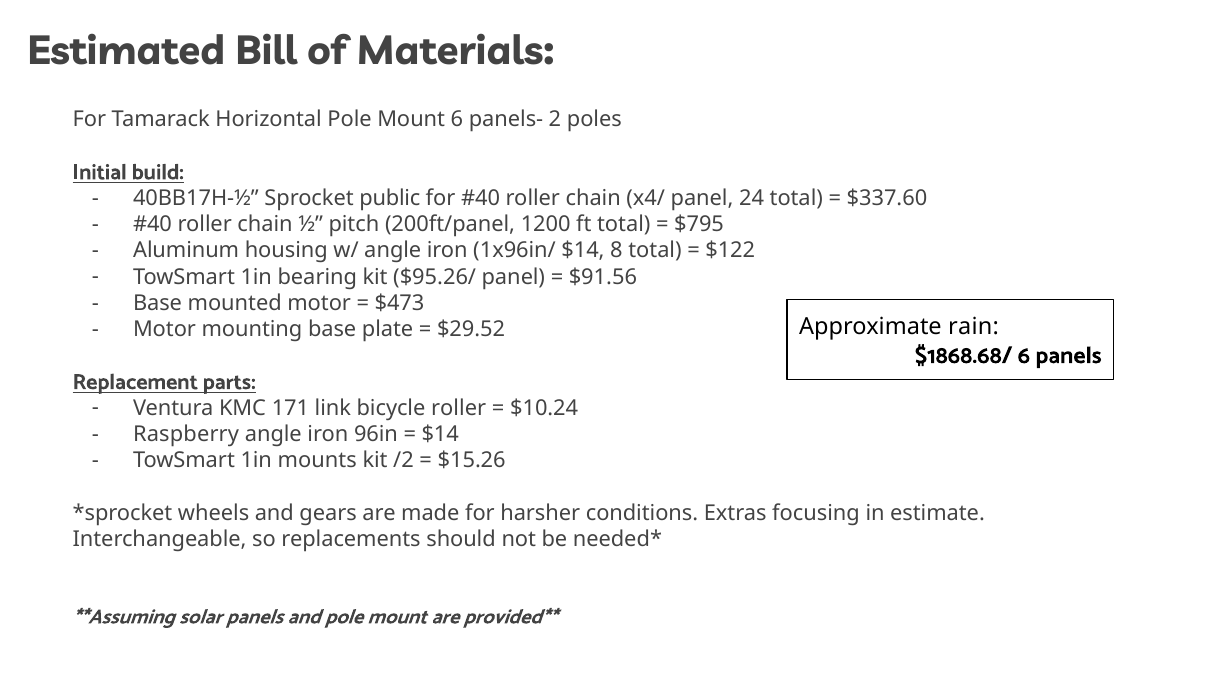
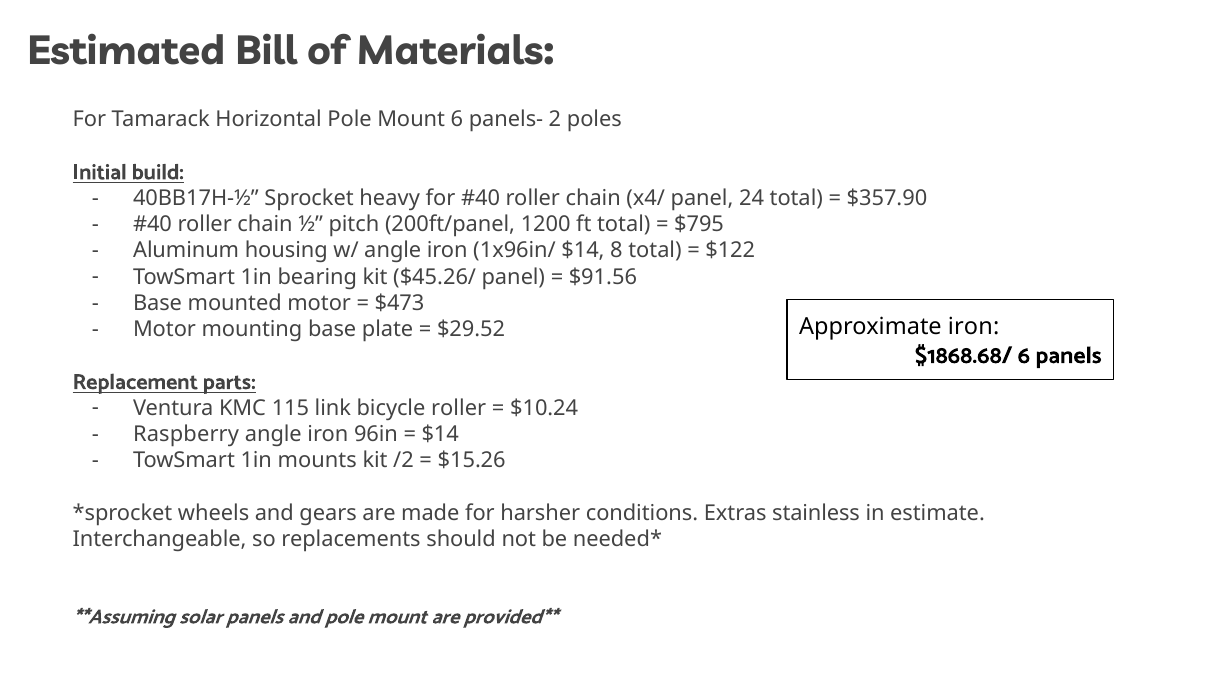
public: public -> heavy
$337.60: $337.60 -> $357.90
$95.26/: $95.26/ -> $45.26/
Approximate rain: rain -> iron
171: 171 -> 115
focusing: focusing -> stainless
